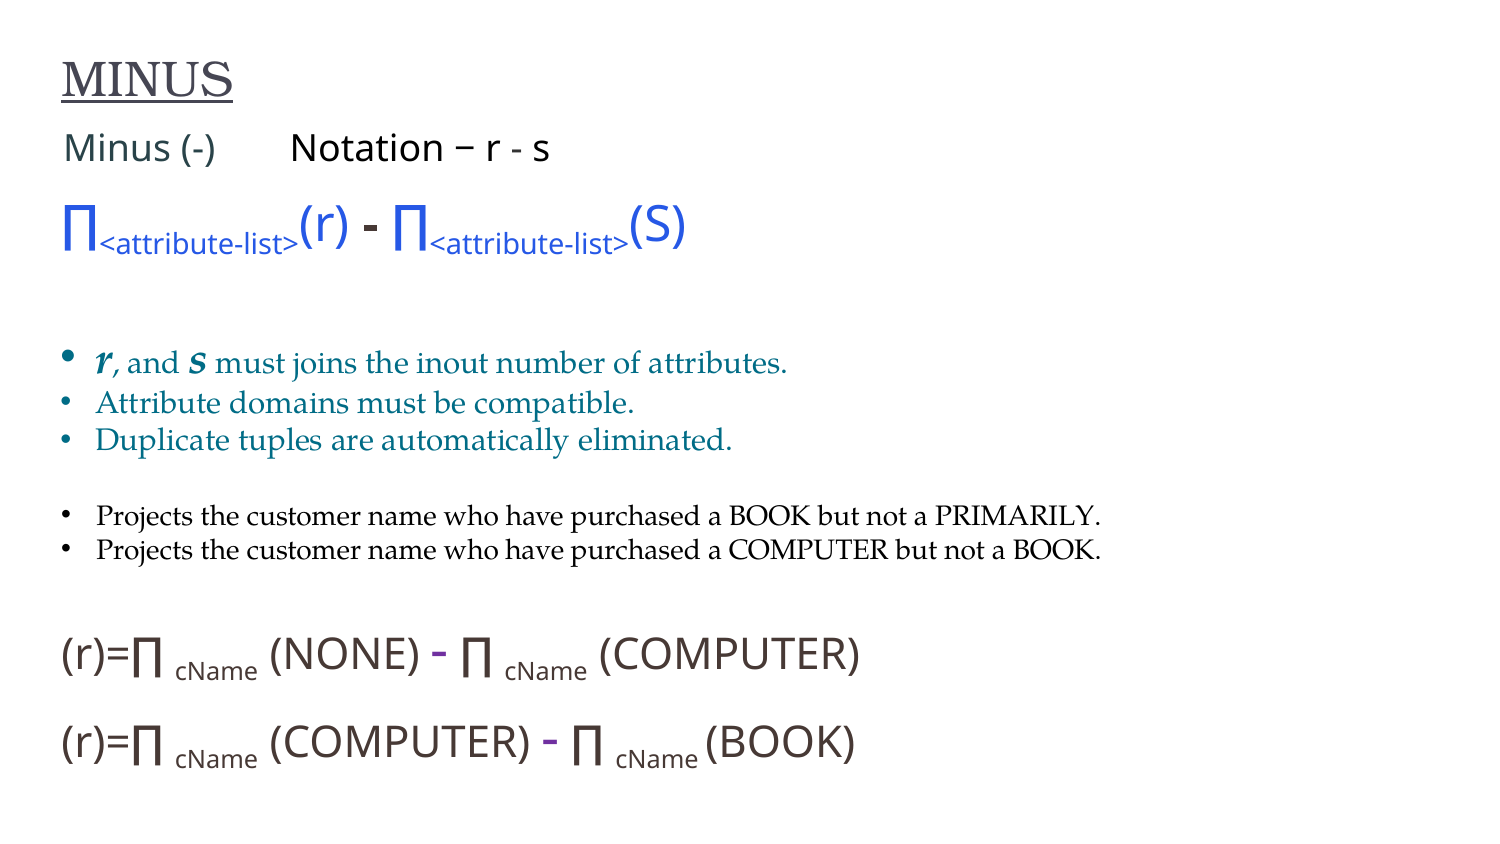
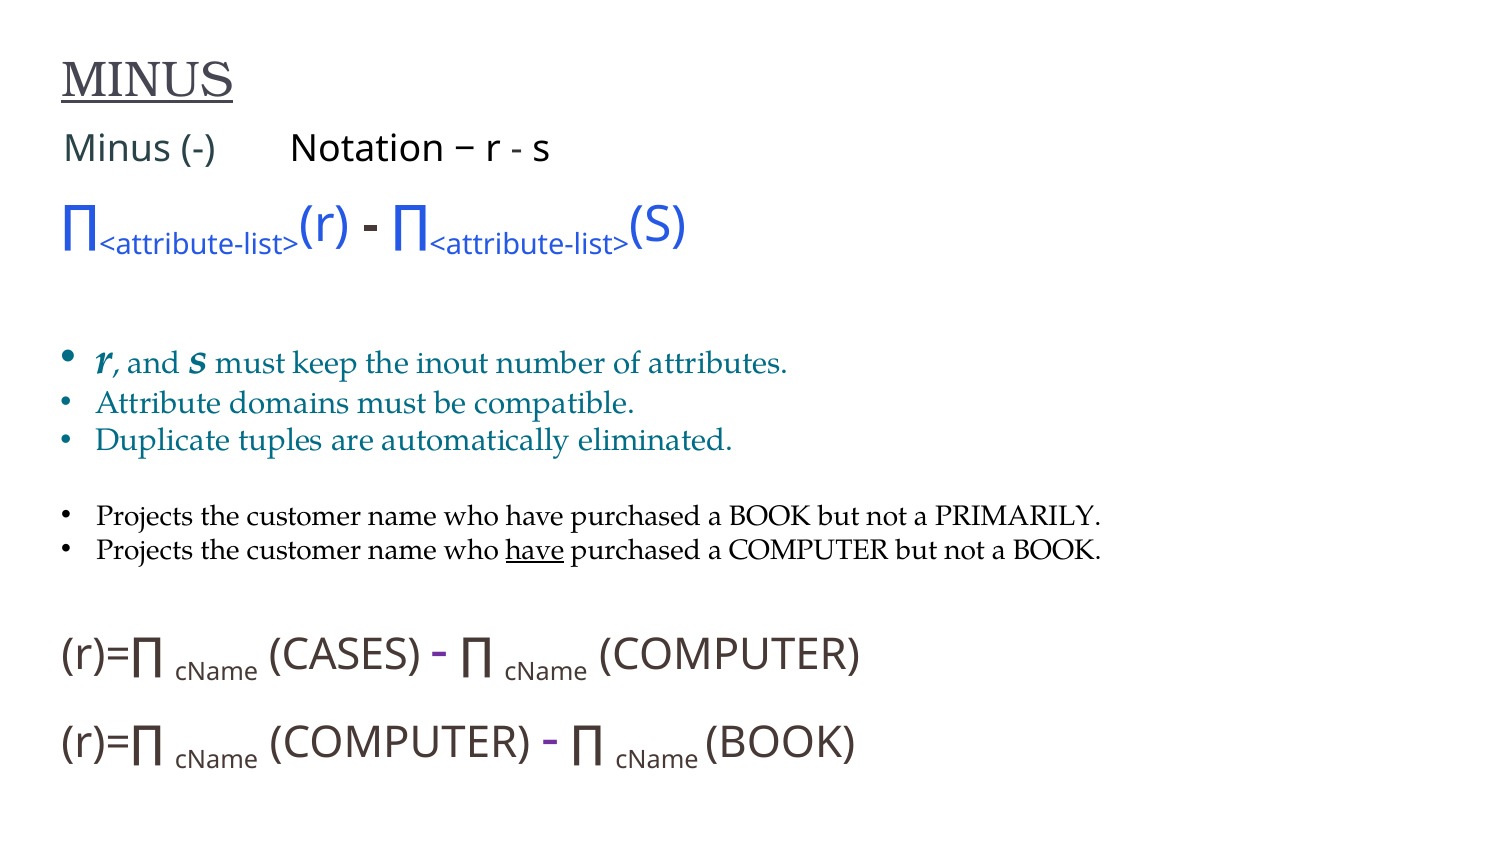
joins: joins -> keep
have at (535, 550) underline: none -> present
NONE: NONE -> CASES
